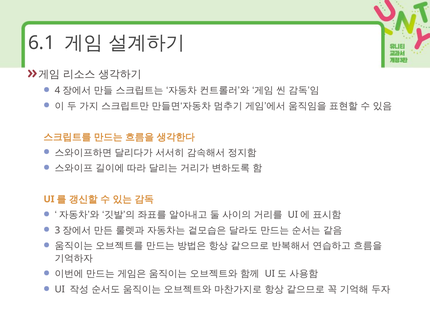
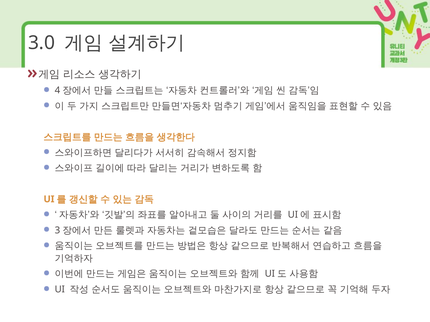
6.1: 6.1 -> 3.0
